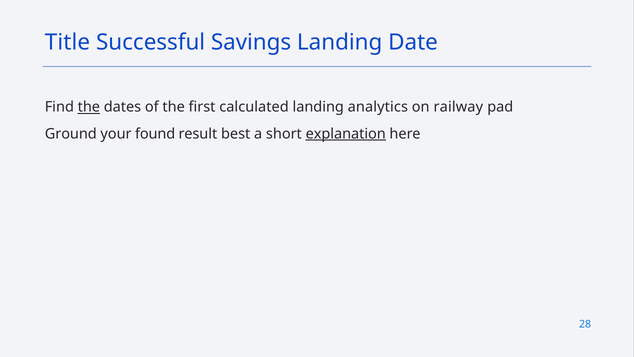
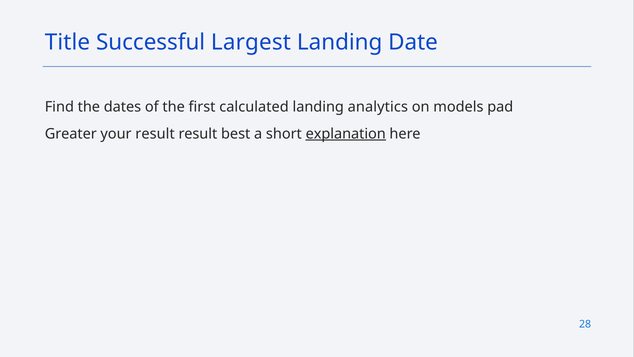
Savings: Savings -> Largest
the at (89, 107) underline: present -> none
railway: railway -> models
Ground: Ground -> Greater
your found: found -> result
